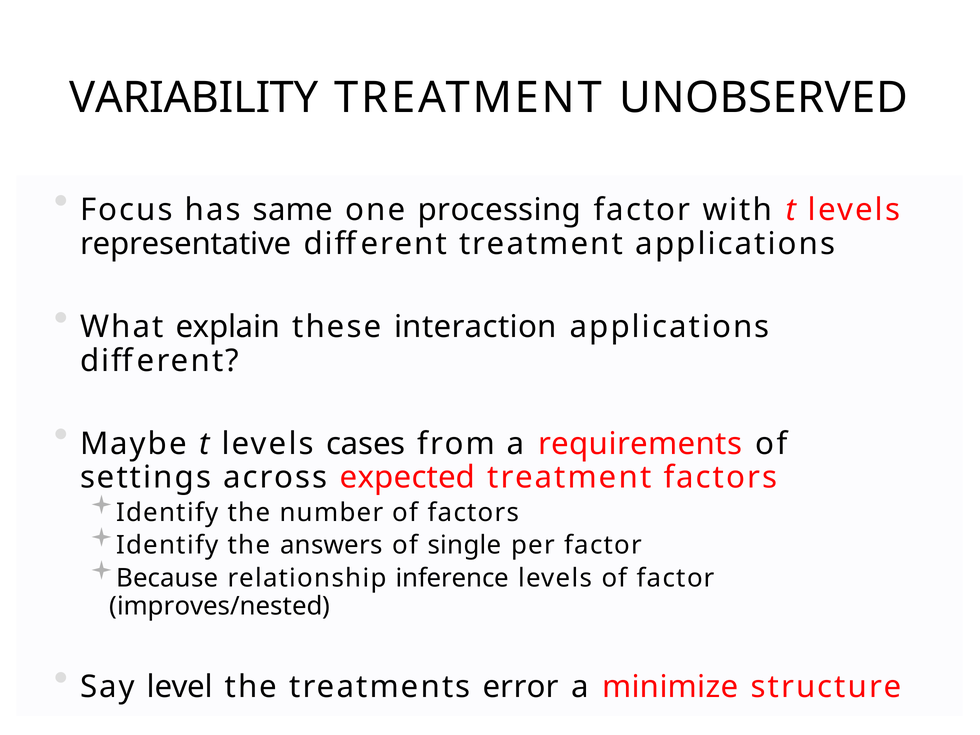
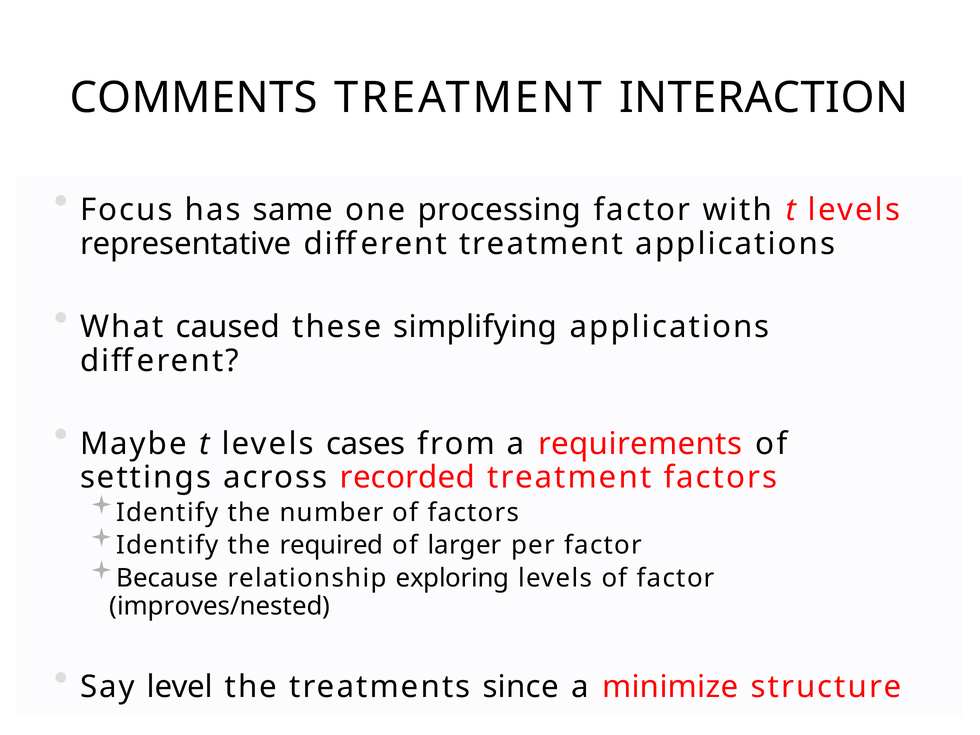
VARIABILITY: VARIABILITY -> COMMENTS
UNOBSERVED: UNOBSERVED -> INTERACTION
explain: explain -> caused
interaction: interaction -> simplifying
expected: expected -> recorded
answers: answers -> required
single: single -> larger
inference: inference -> exploring
error: error -> since
